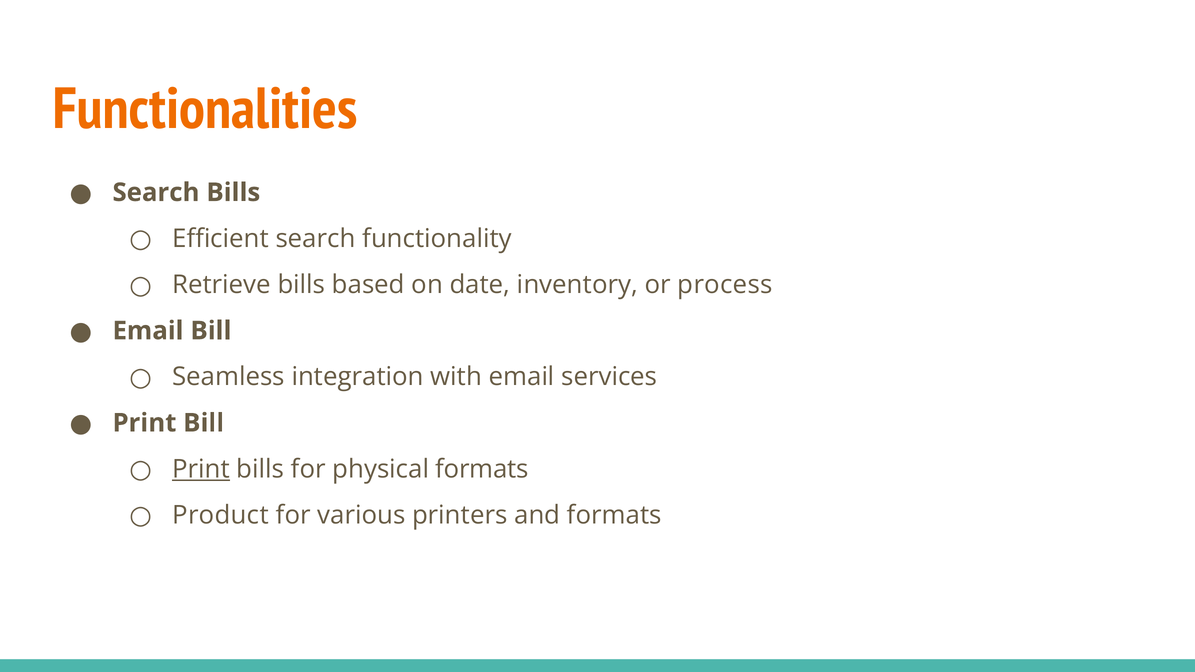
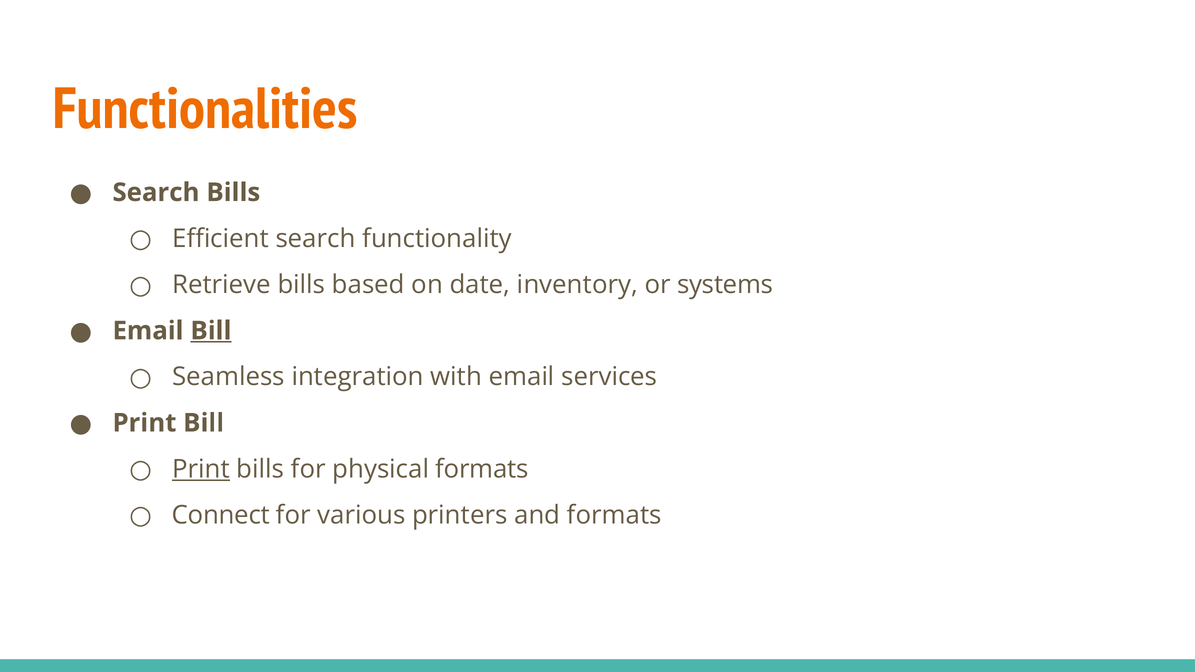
process: process -> systems
Bill at (211, 331) underline: none -> present
Product: Product -> Connect
